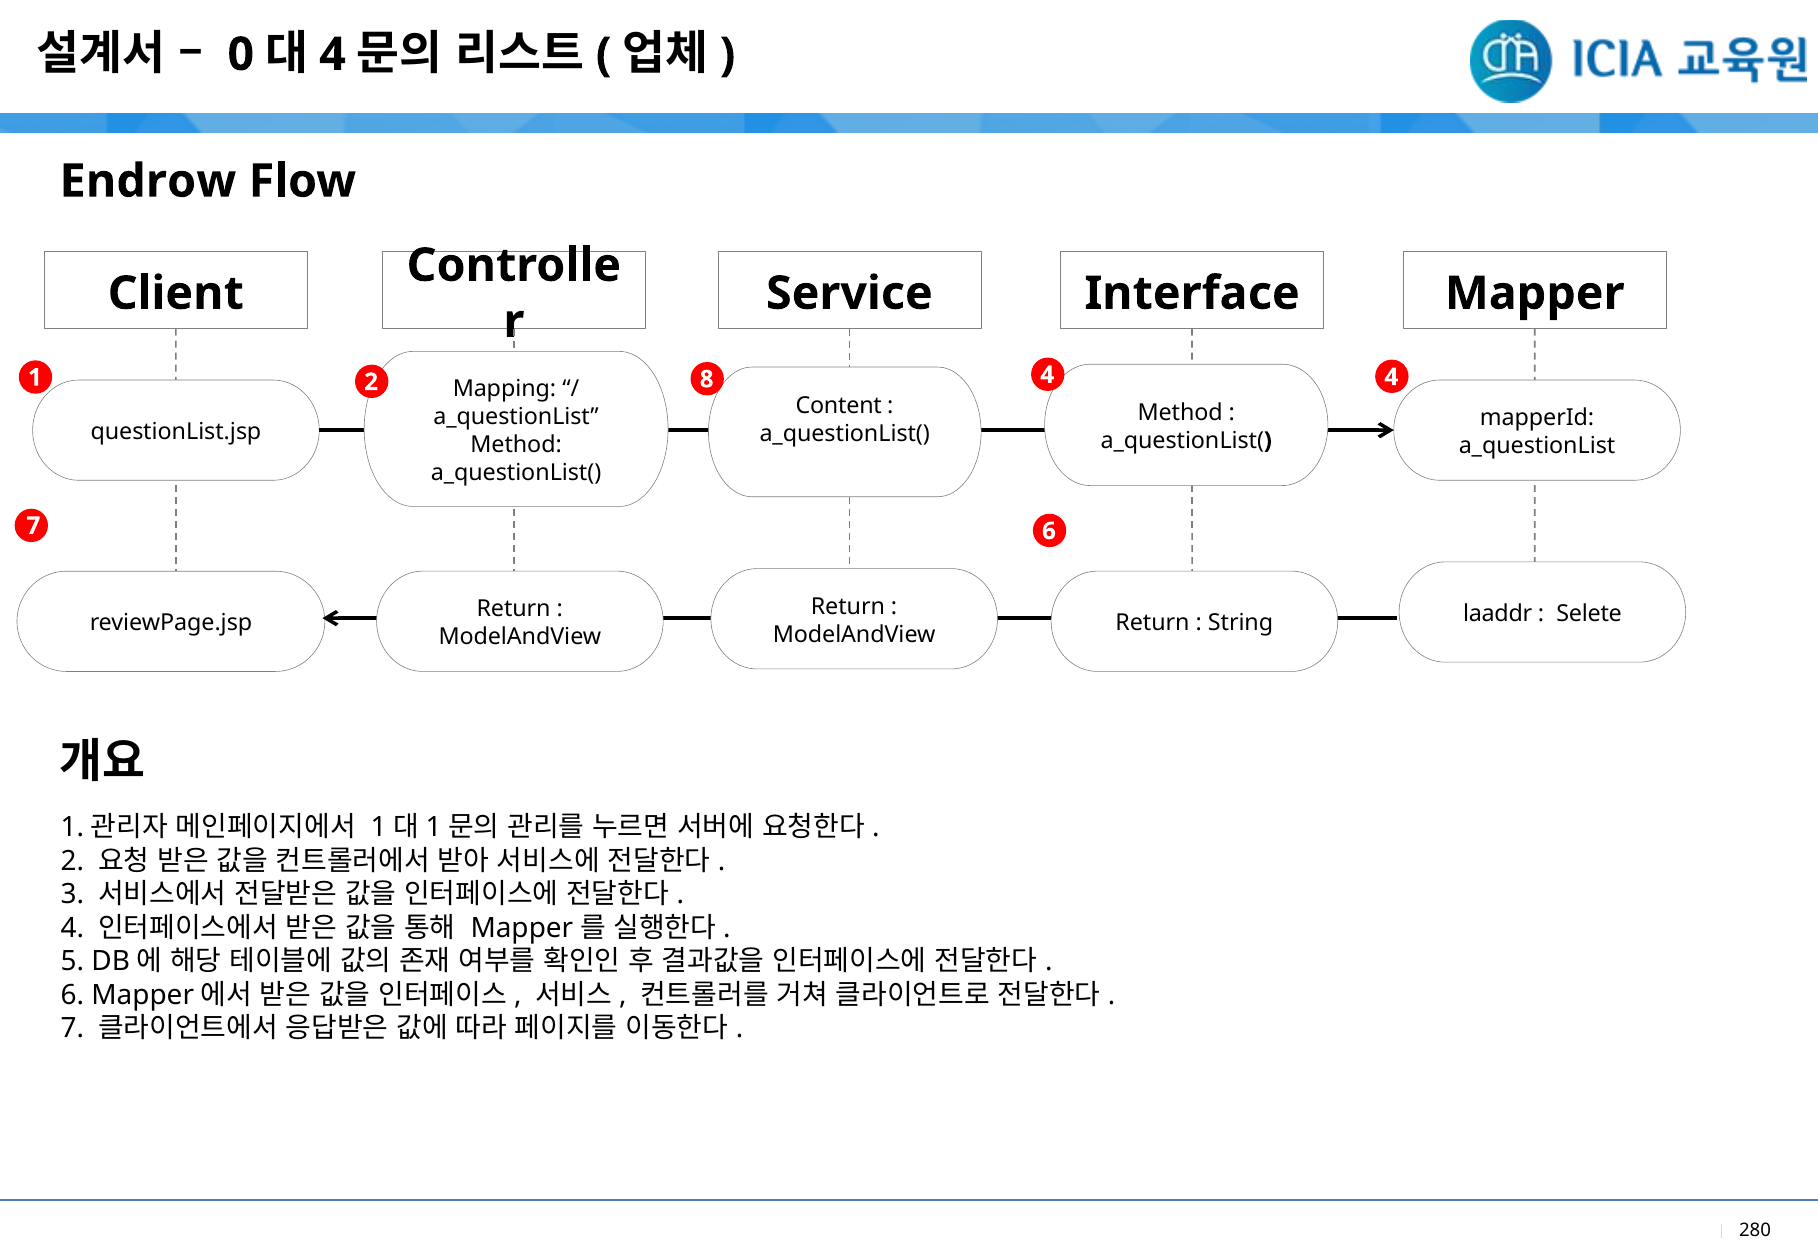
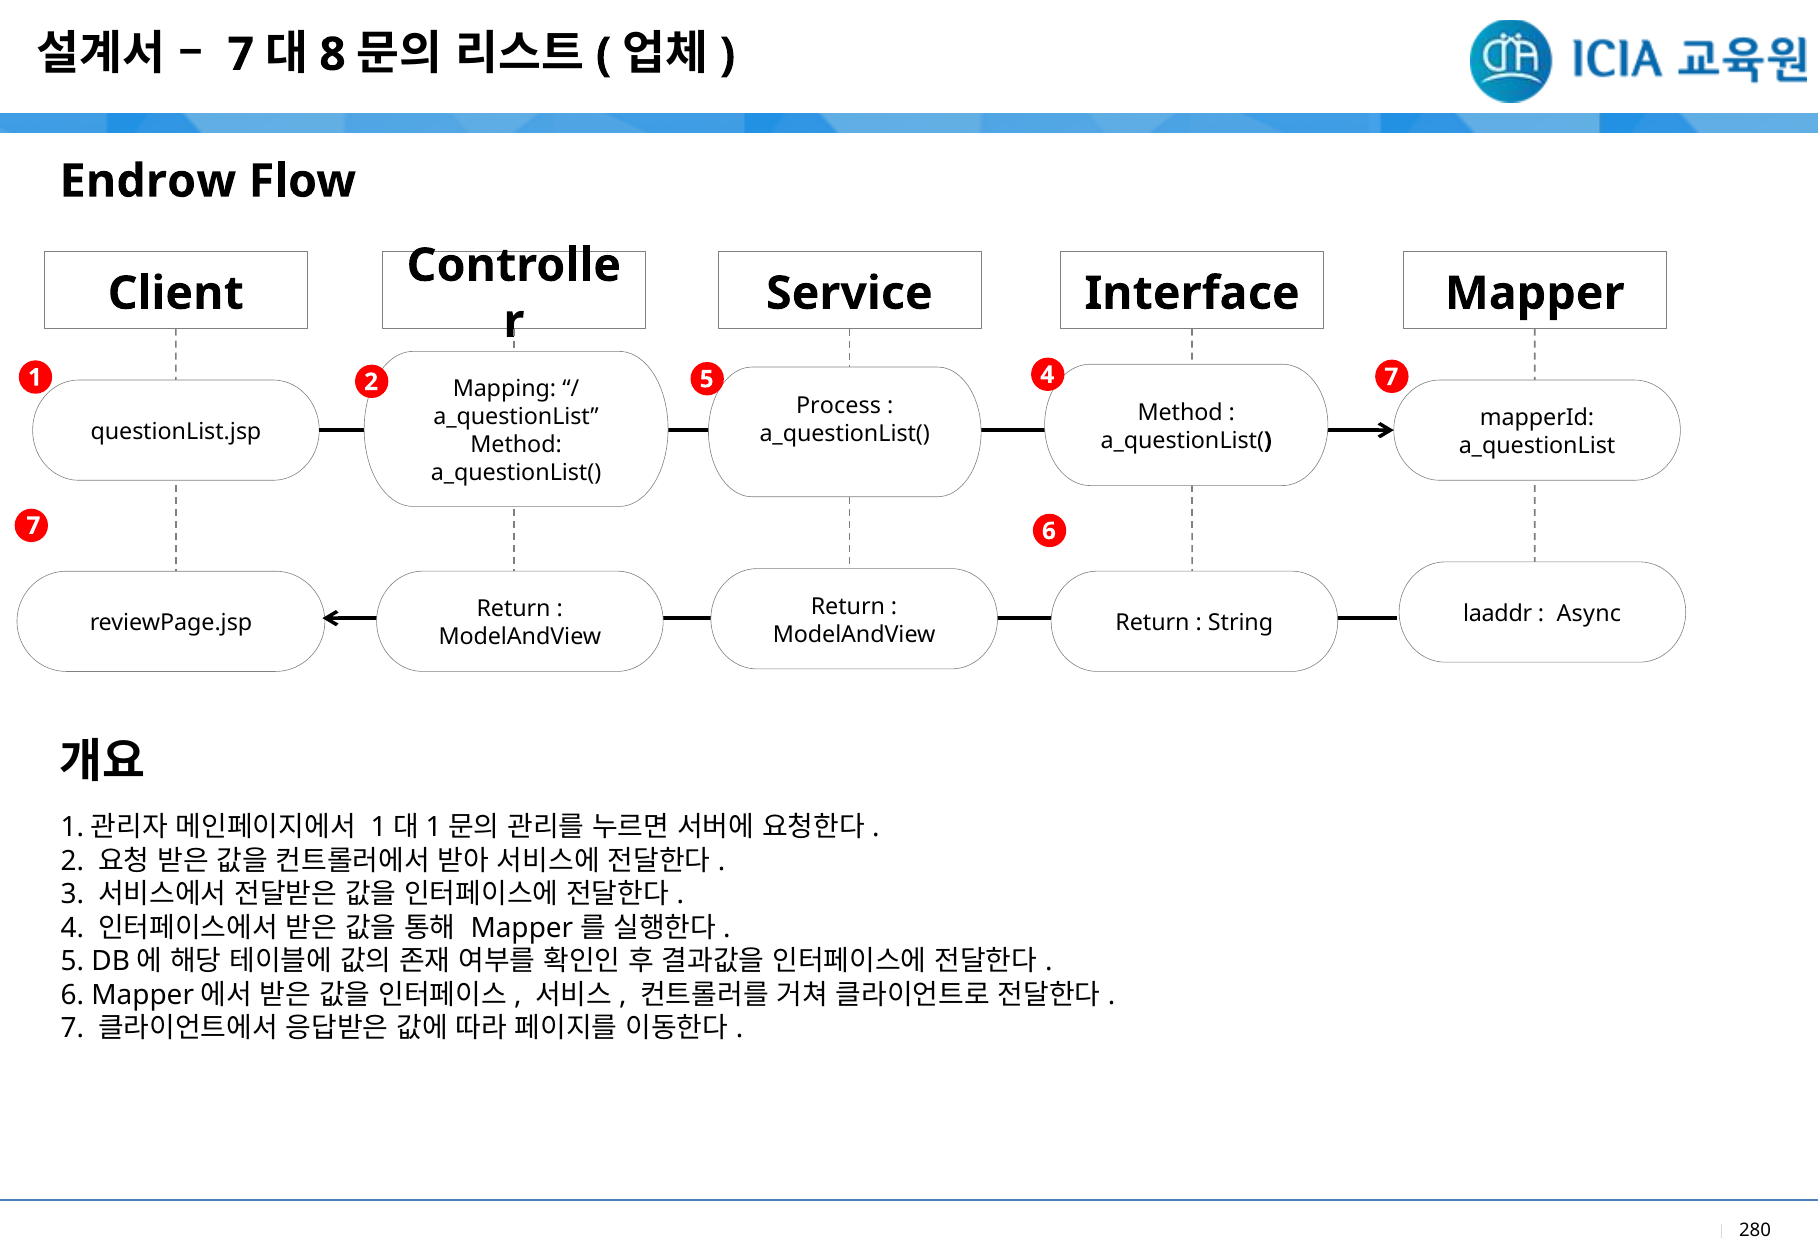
0 at (241, 55): 0 -> 7
4 at (333, 55): 4 -> 8
2 8: 8 -> 5
4 4: 4 -> 7
Content: Content -> Process
Selete: Selete -> Async
